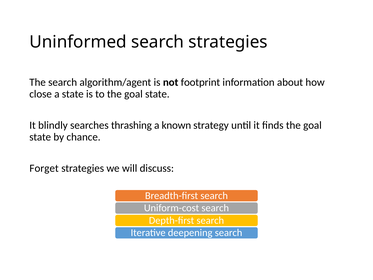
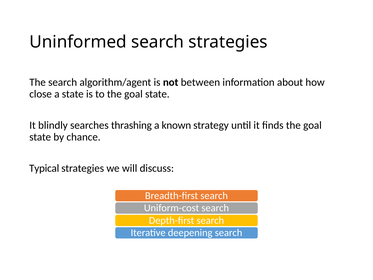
footprint: footprint -> between
Forget: Forget -> Typical
